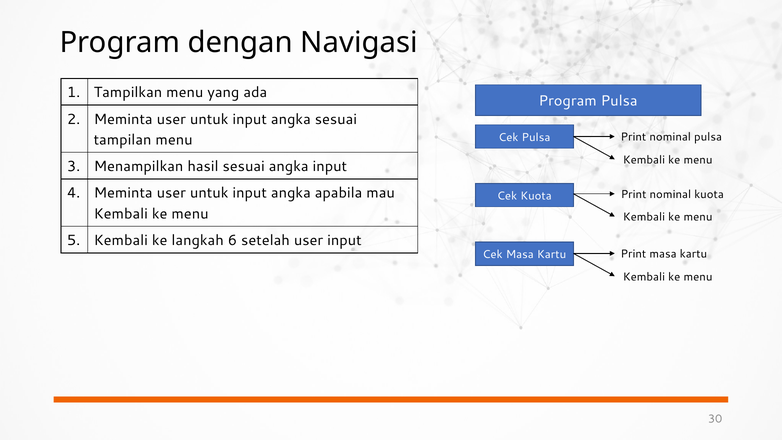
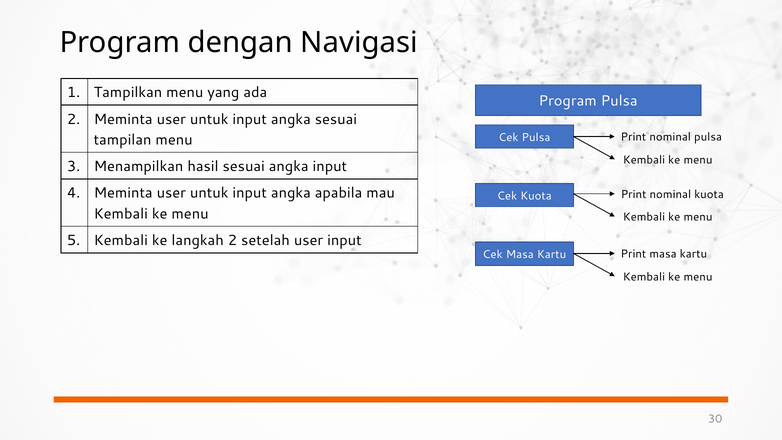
langkah 6: 6 -> 2
